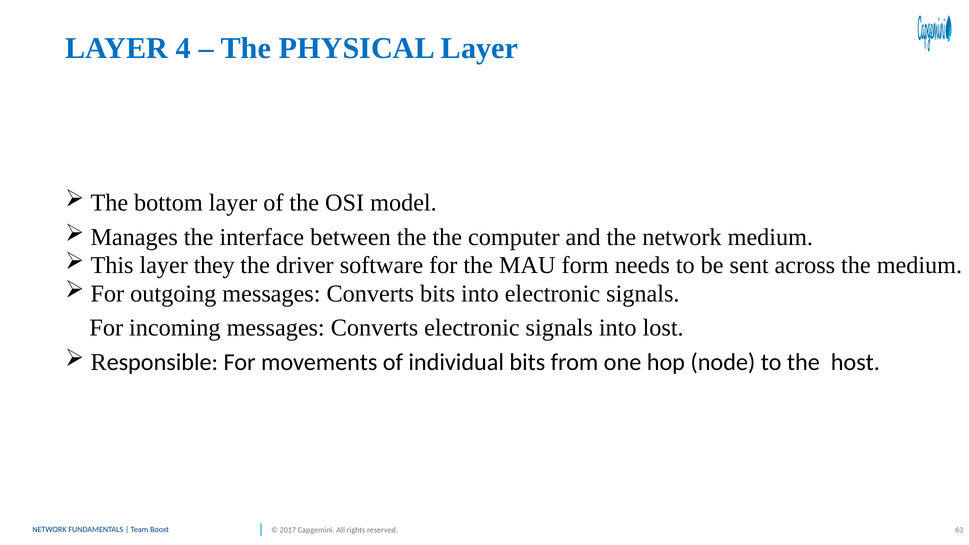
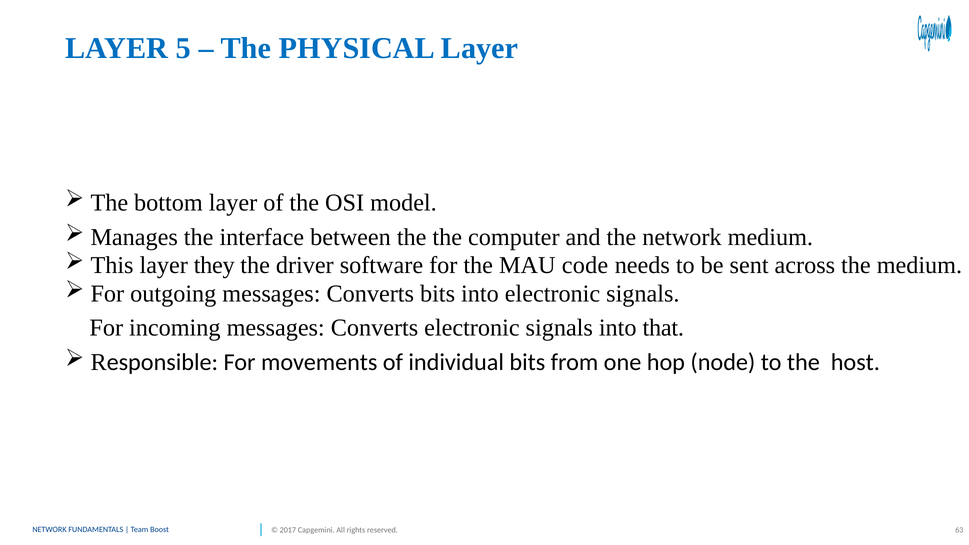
4: 4 -> 5
form: form -> code
lost: lost -> that
